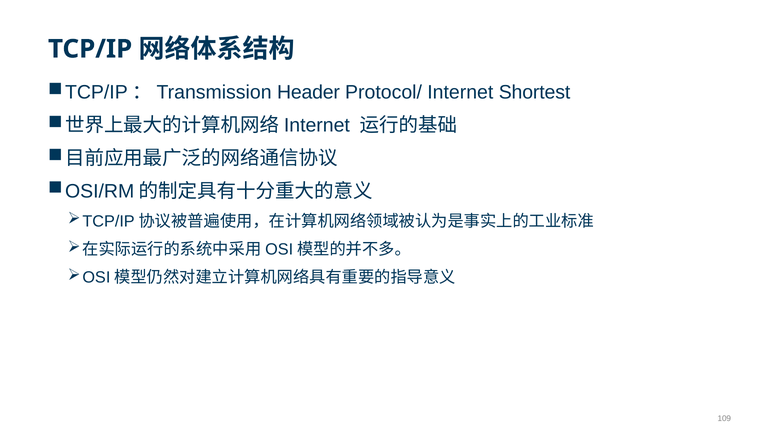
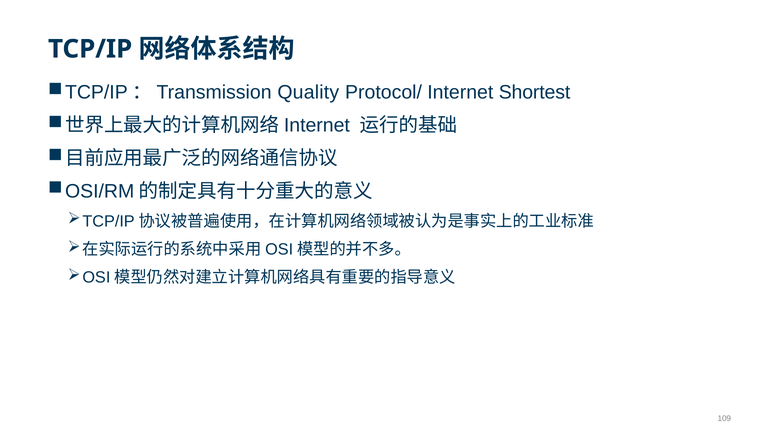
Header: Header -> Quality
